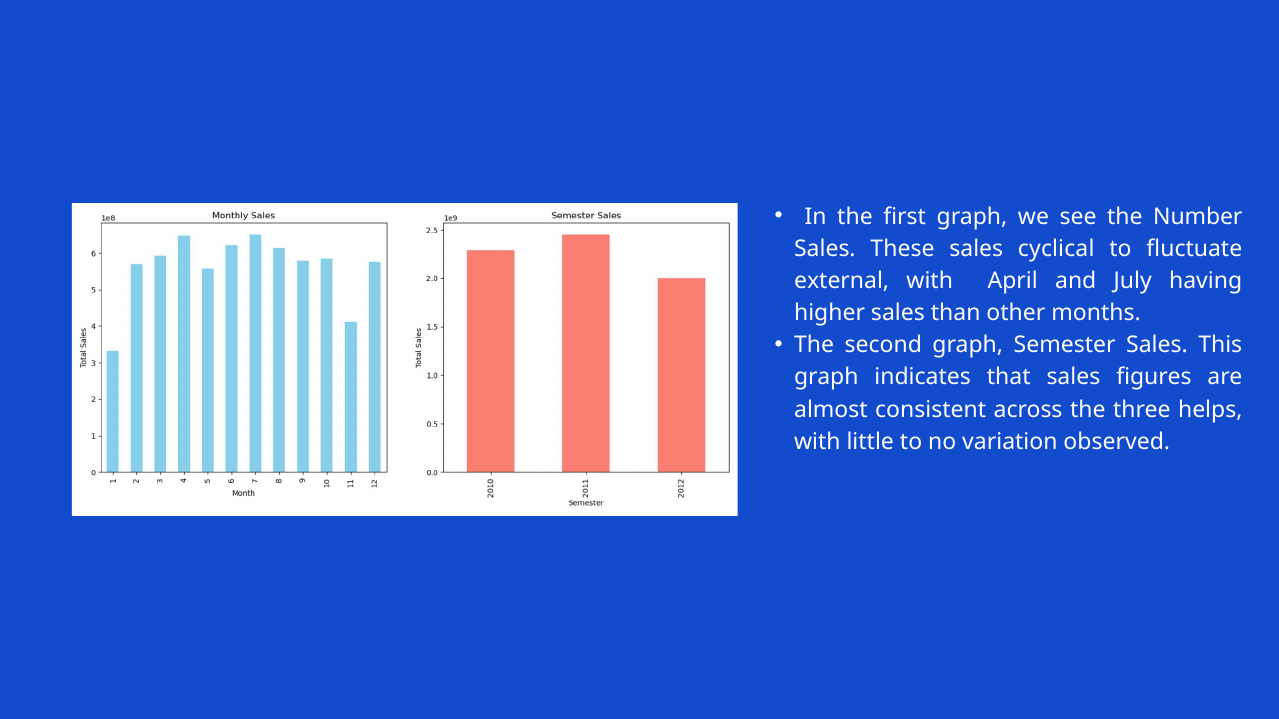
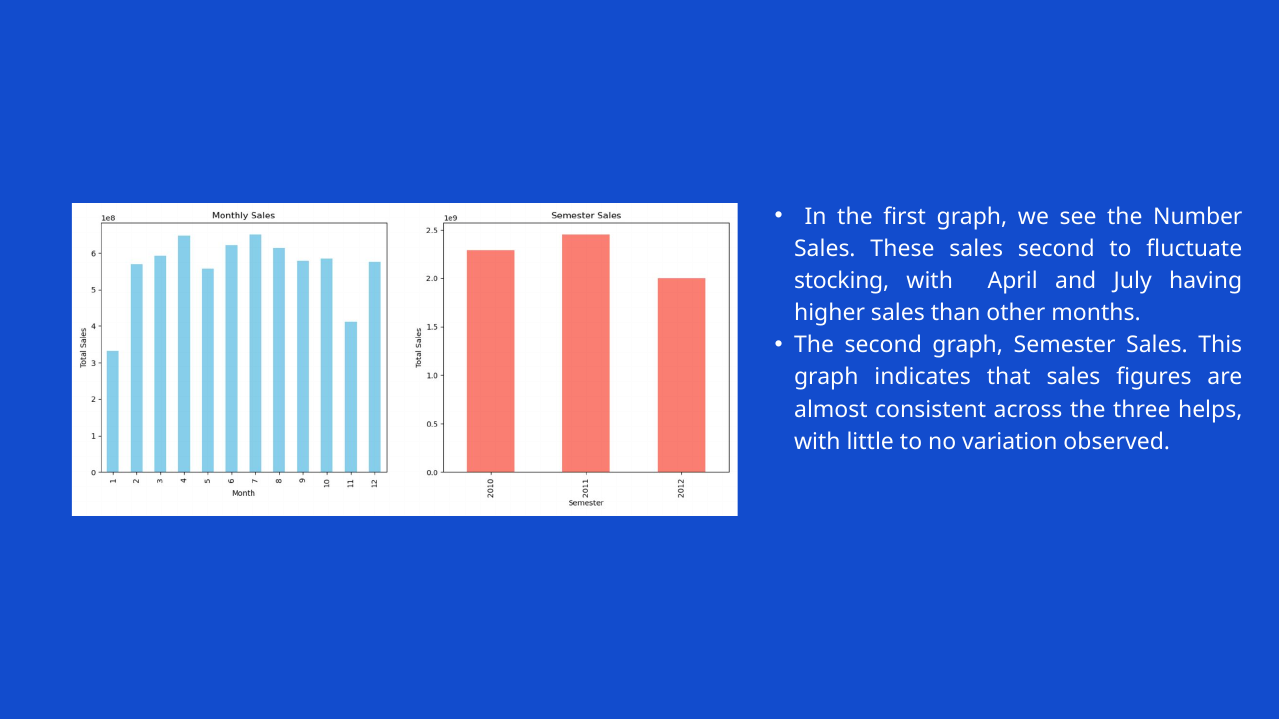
sales cyclical: cyclical -> second
external: external -> stocking
